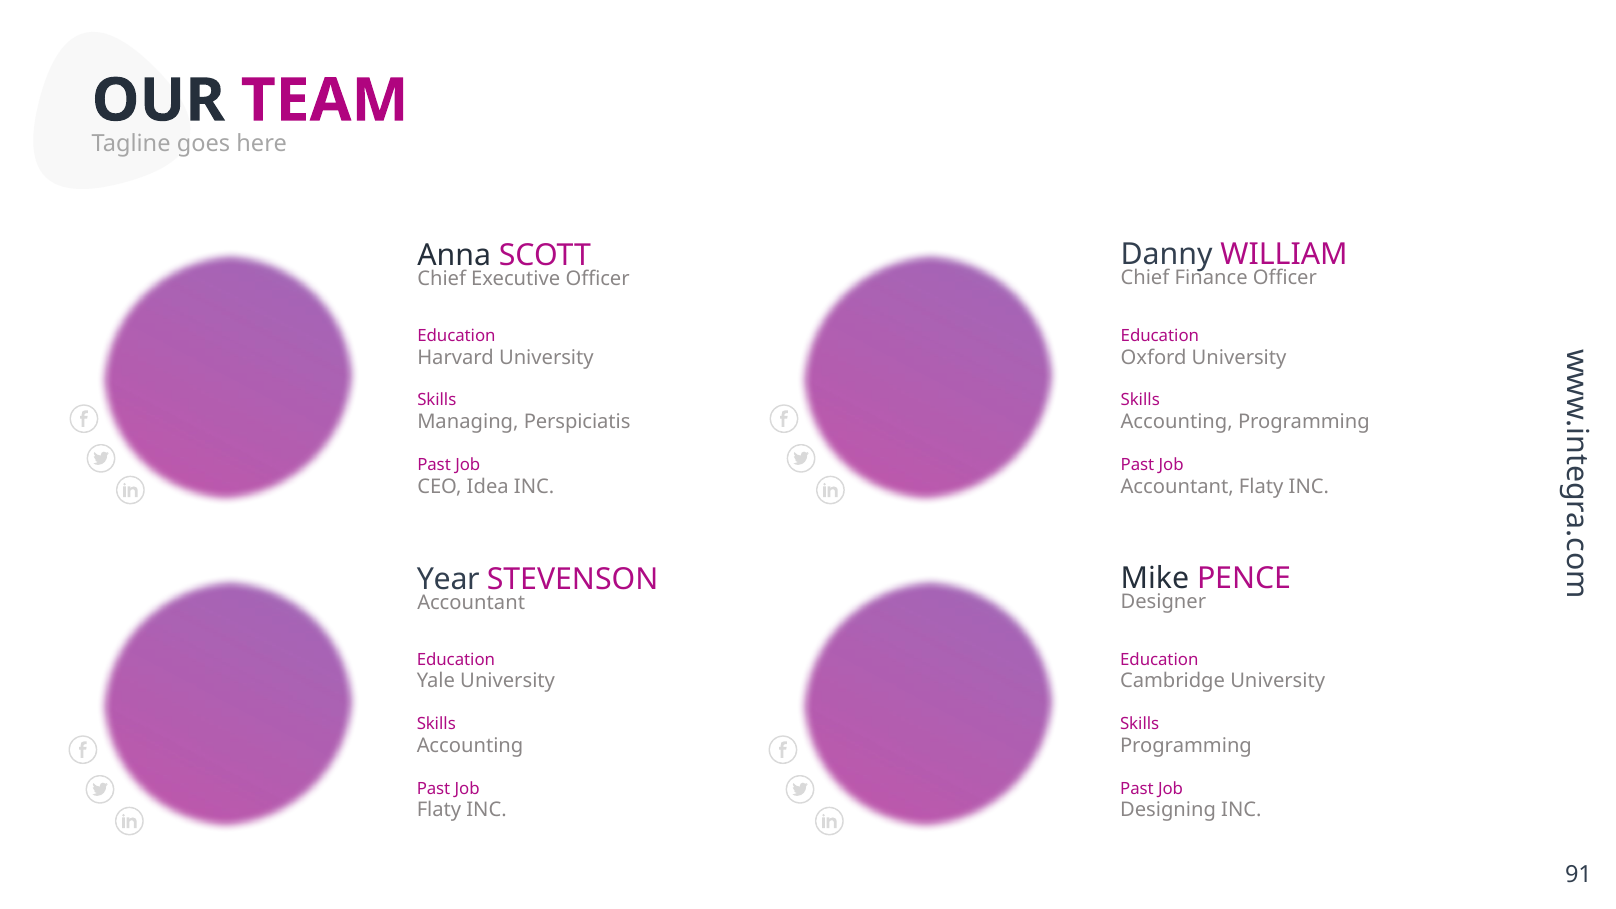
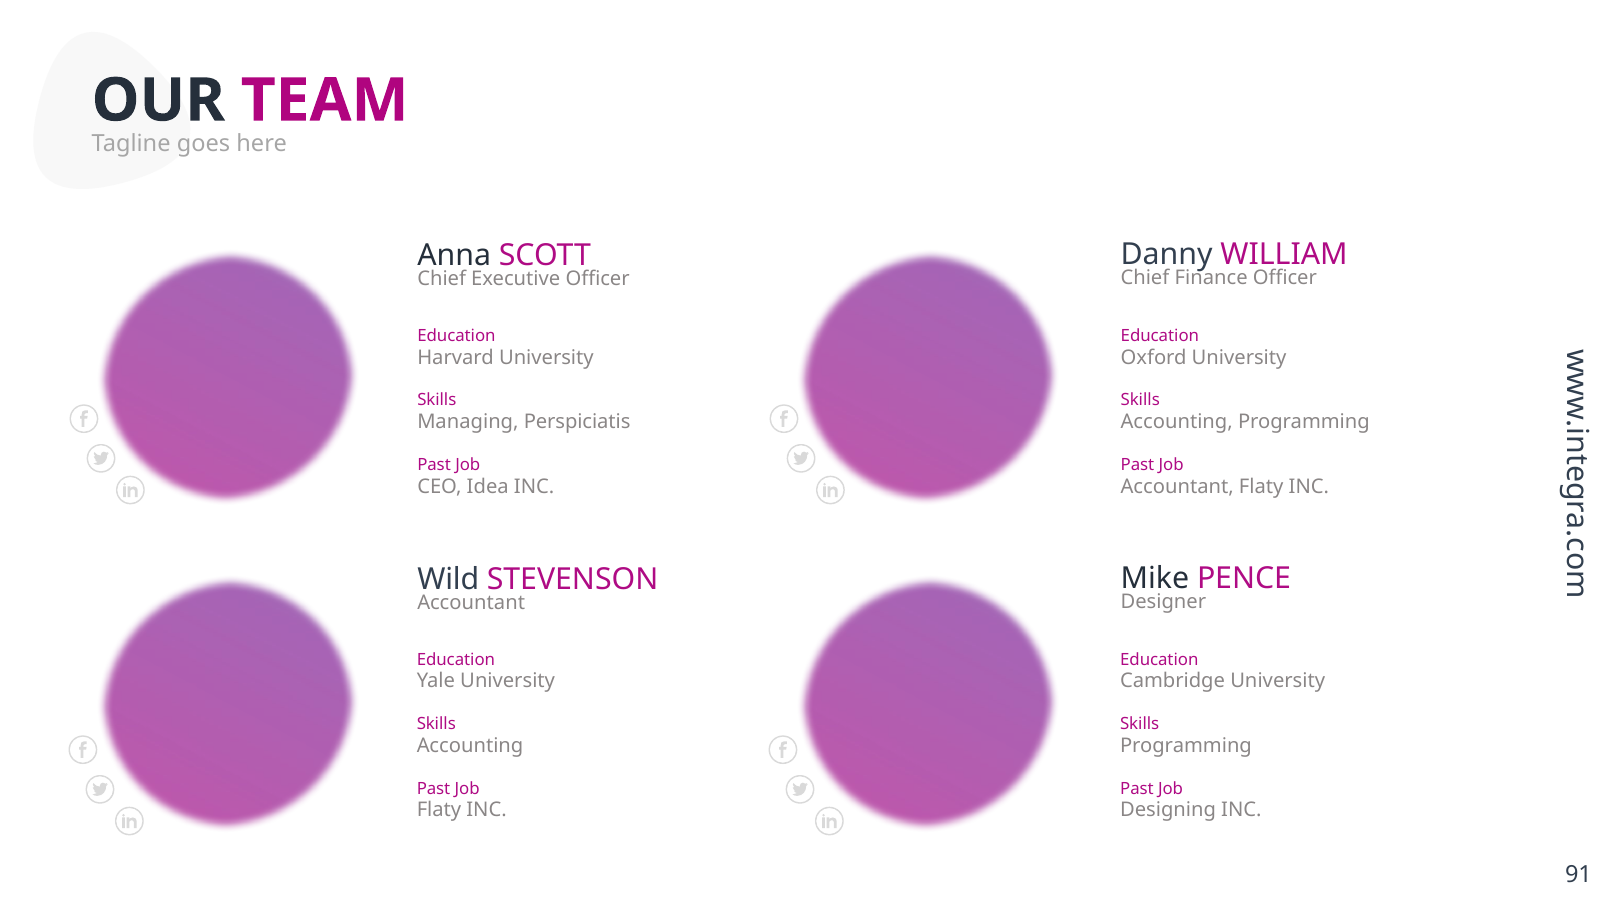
Year: Year -> Wild
